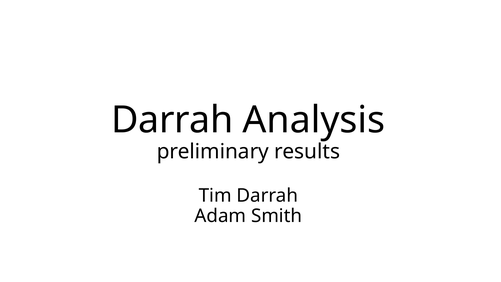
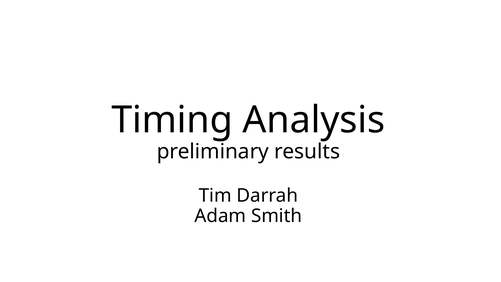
Darrah at (172, 120): Darrah -> Timing
